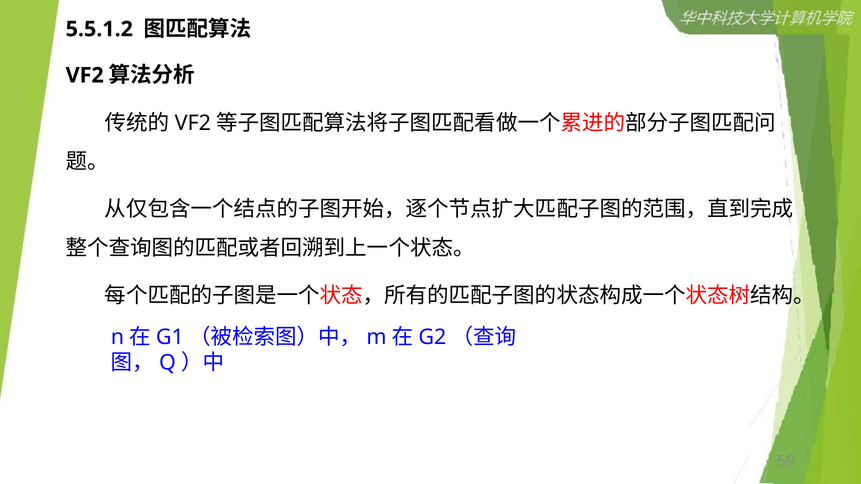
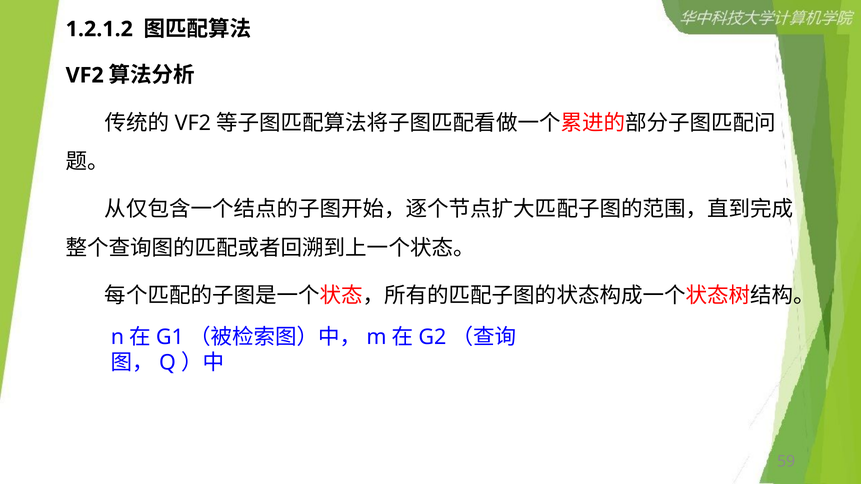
5.5.1.2: 5.5.1.2 -> 1.2.1.2
